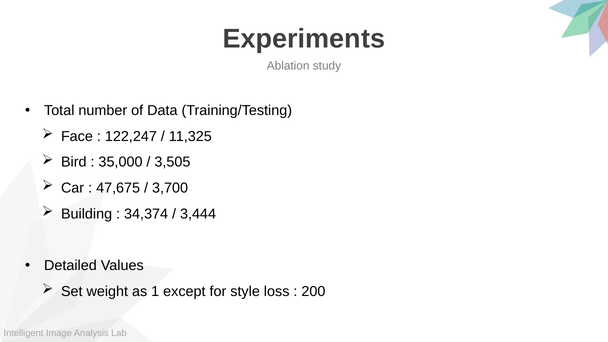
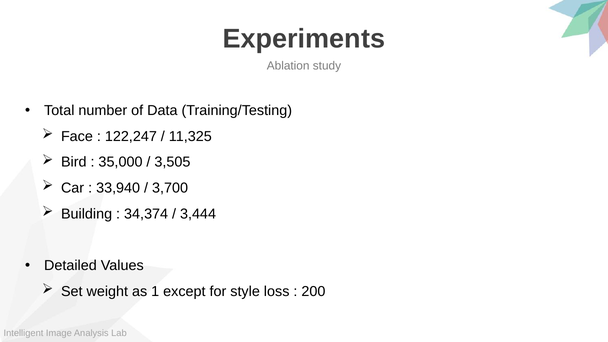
47,675: 47,675 -> 33,940
